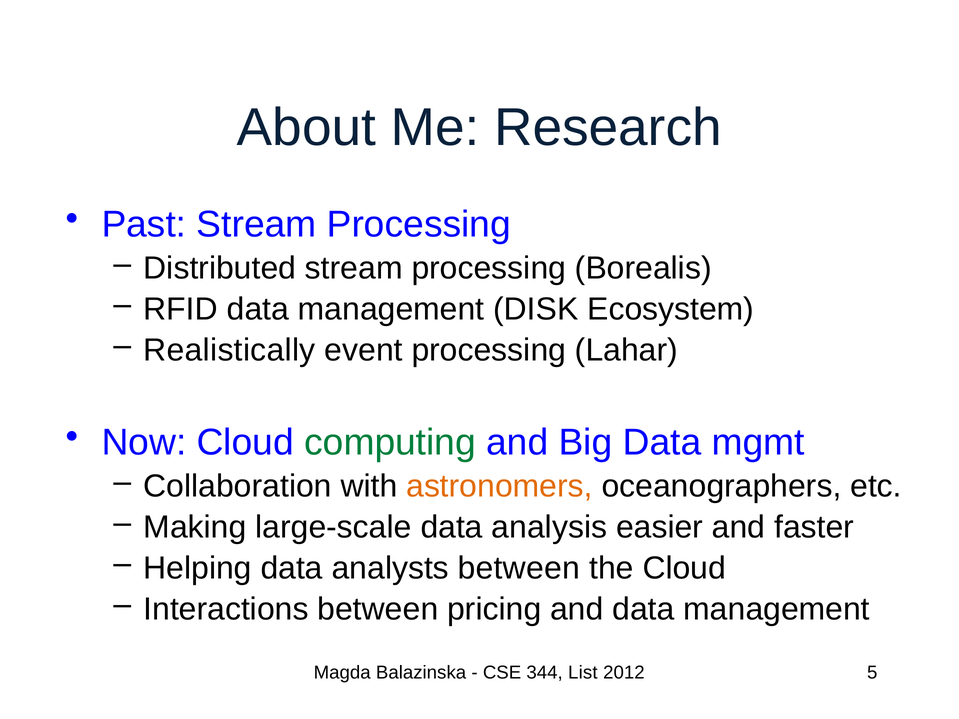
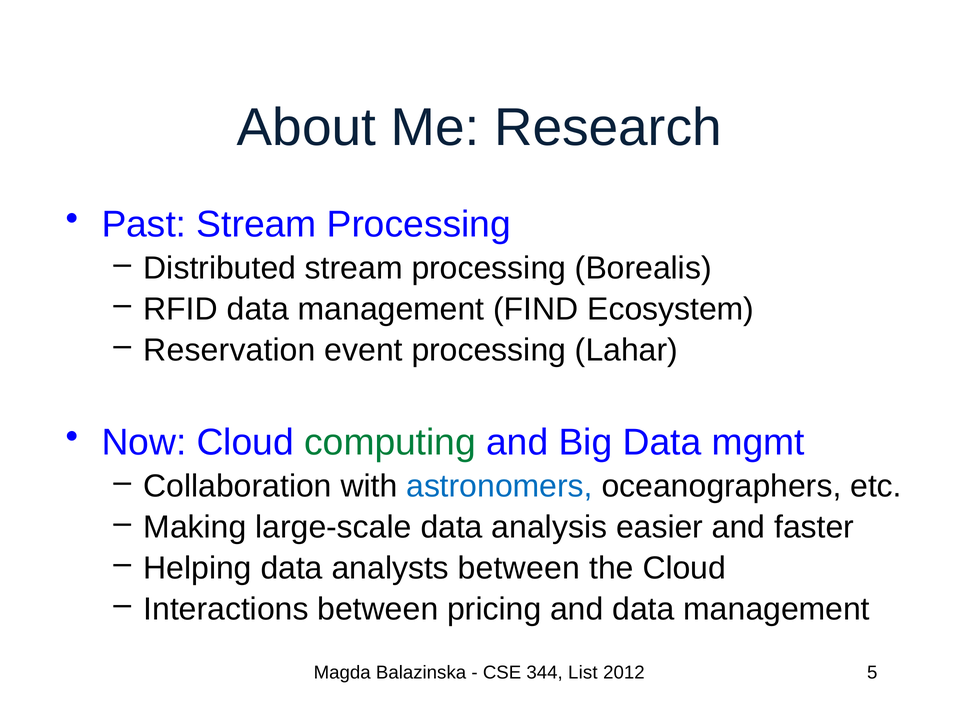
DISK: DISK -> FIND
Realistically: Realistically -> Reservation
astronomers colour: orange -> blue
